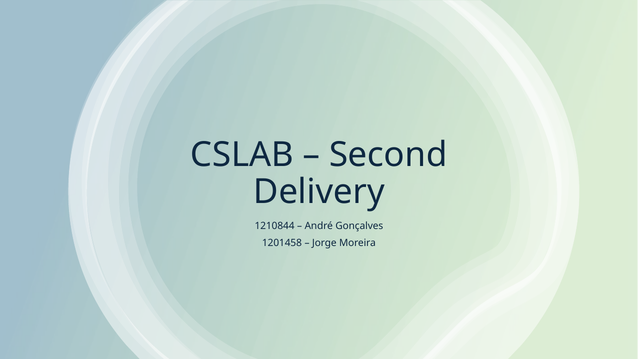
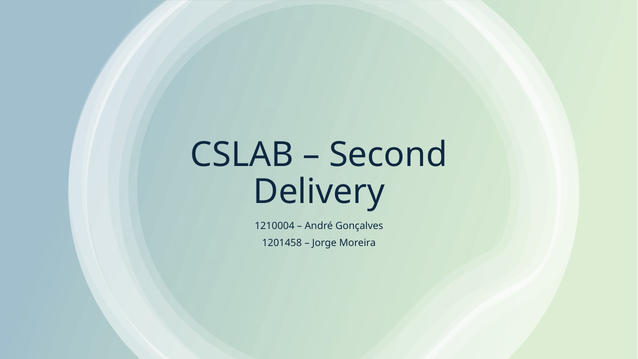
1210844: 1210844 -> 1210004
